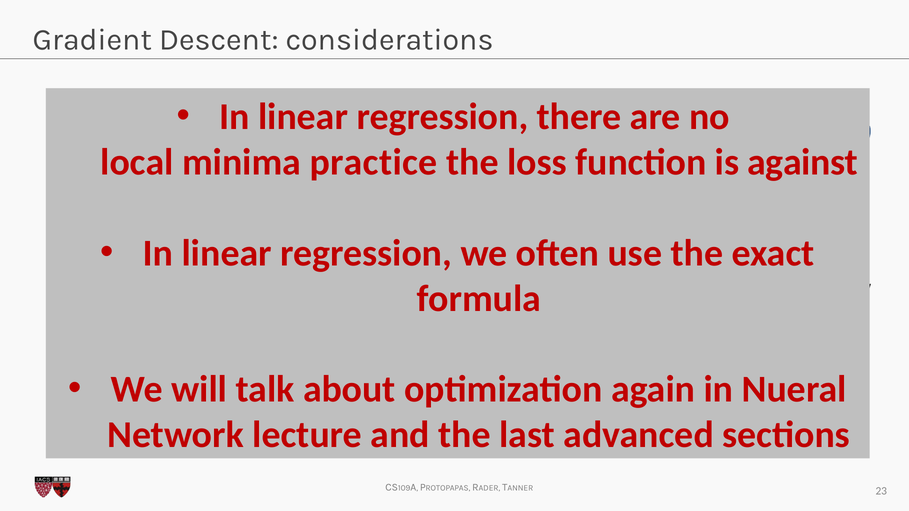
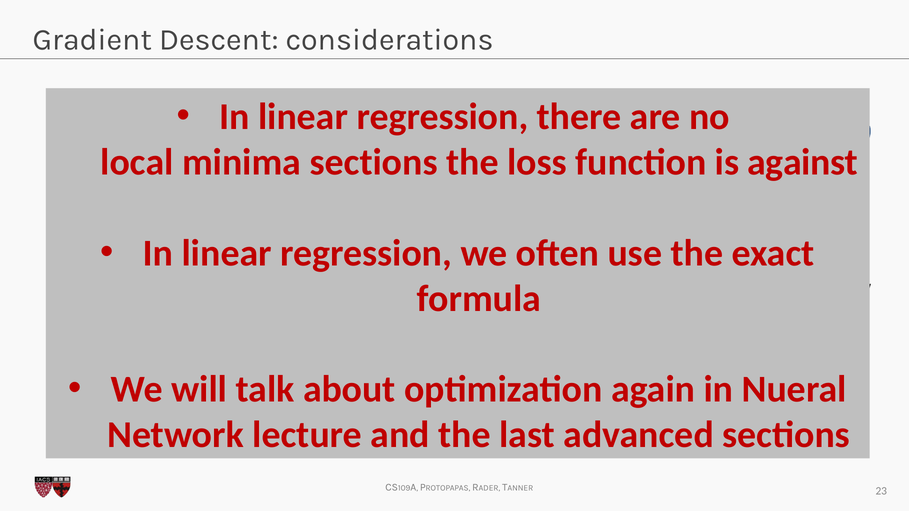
minima practice: practice -> sections
